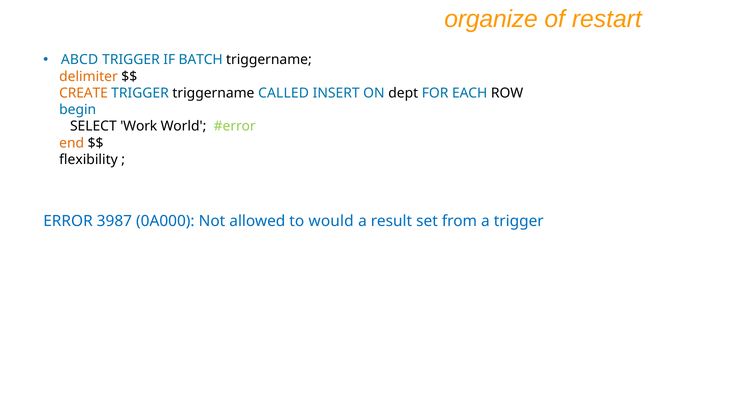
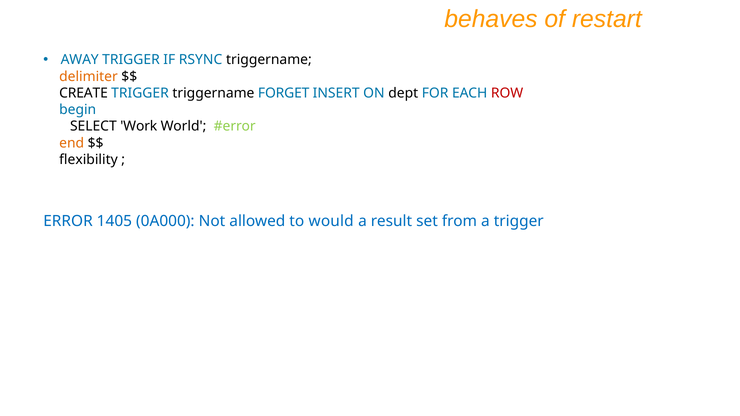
organize: organize -> behaves
ABCD: ABCD -> AWAY
BATCH: BATCH -> RSYNC
CREATE colour: orange -> black
CALLED: CALLED -> FORGET
ROW colour: black -> red
3987: 3987 -> 1405
